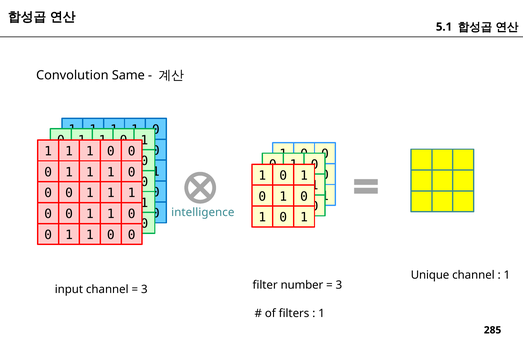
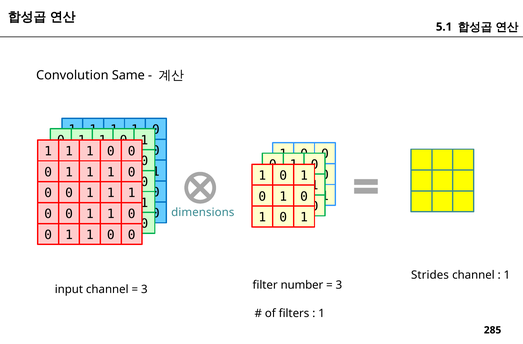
intelligence: intelligence -> dimensions
Unique: Unique -> Strides
